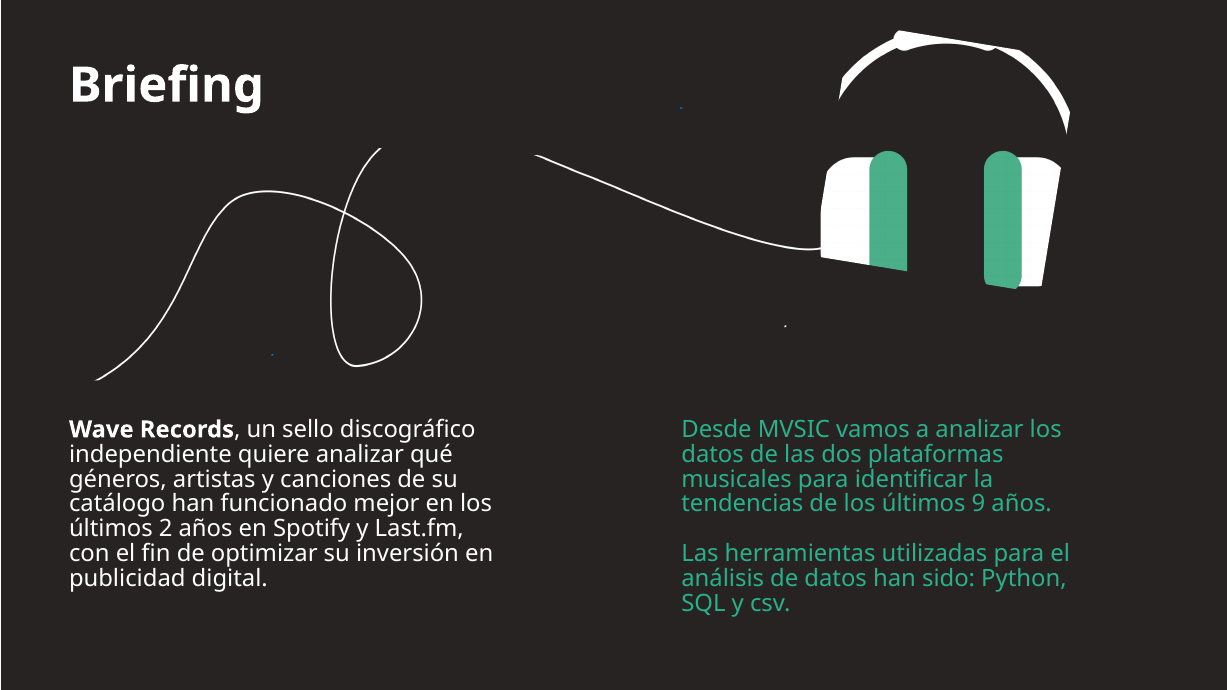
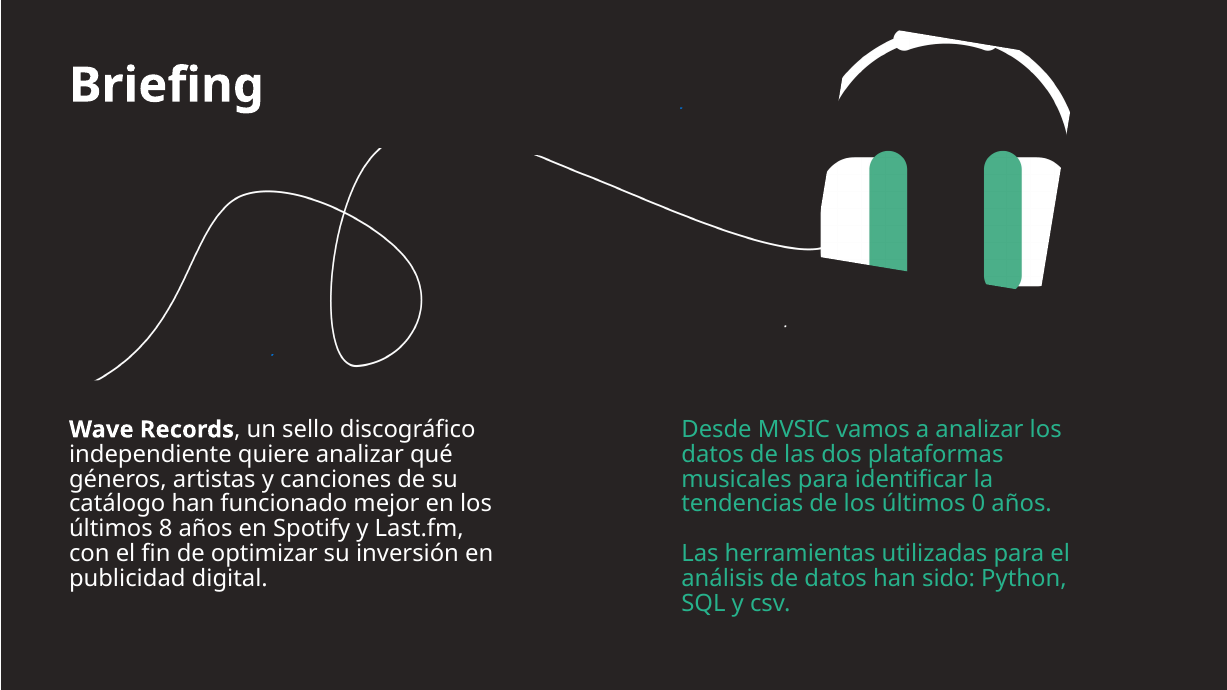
9: 9 -> 0
2: 2 -> 8
